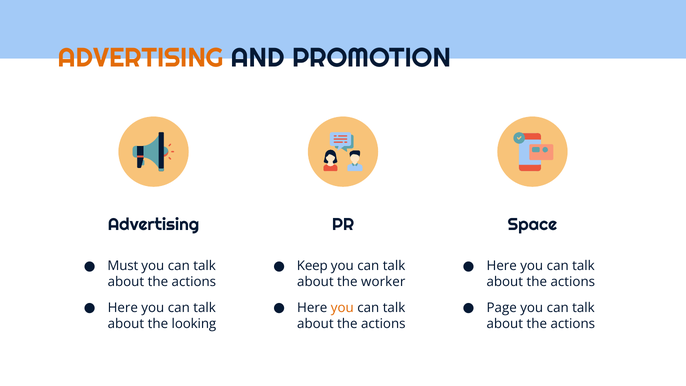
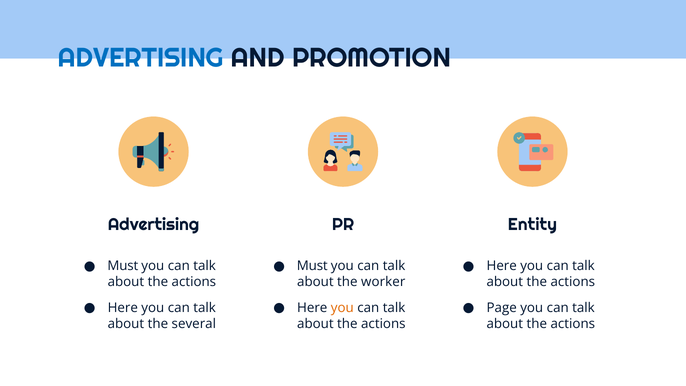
ADVERTISING at (141, 58) colour: orange -> blue
Space: Space -> Entity
Keep at (312, 266): Keep -> Must
looking: looking -> several
